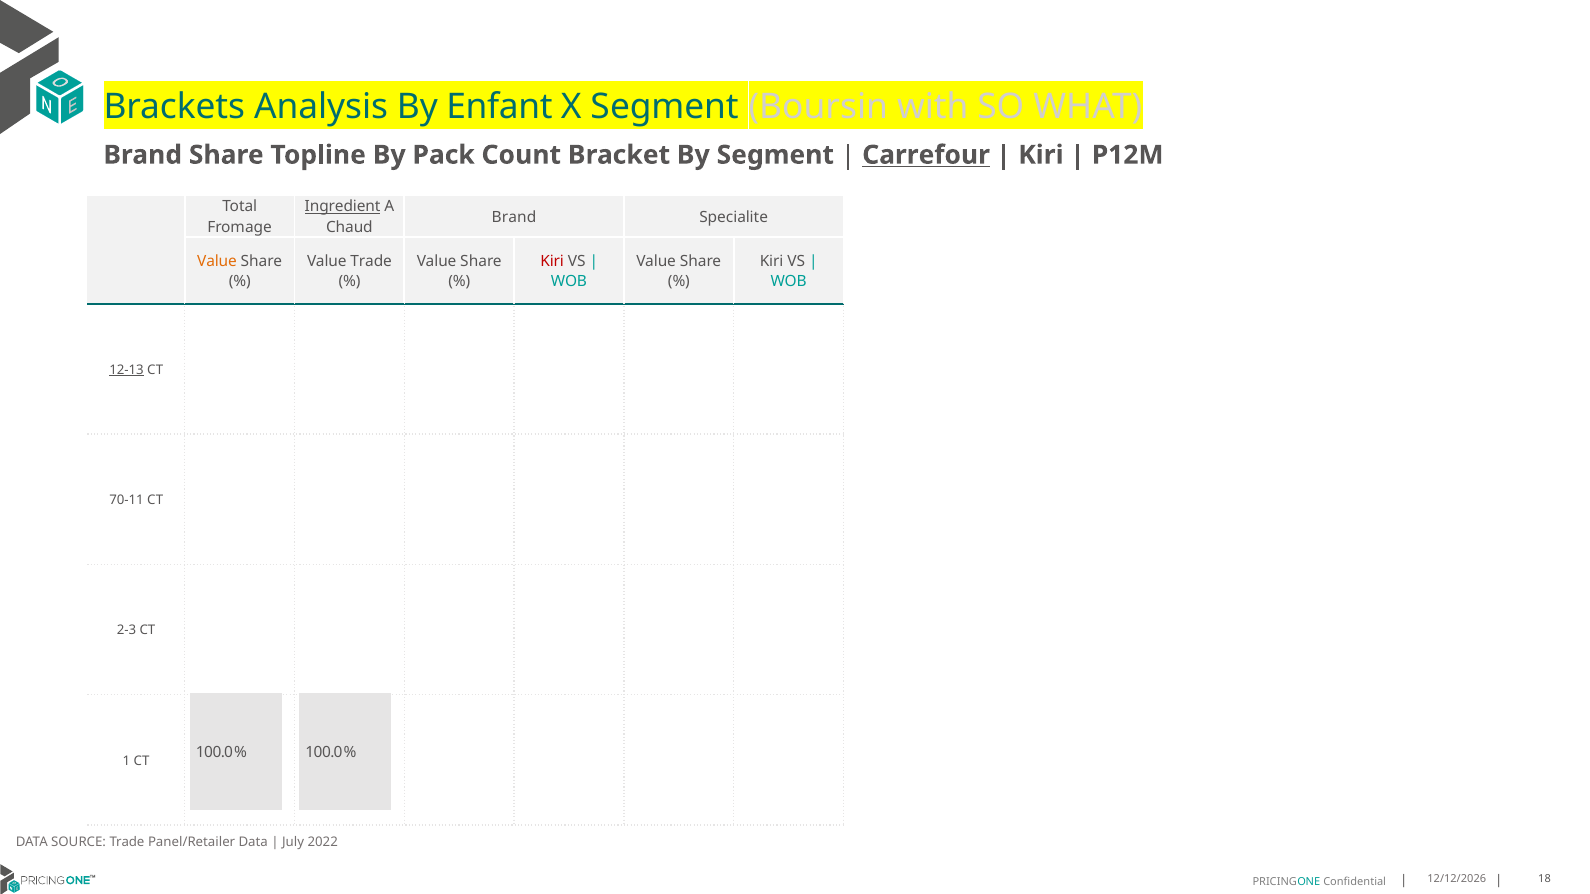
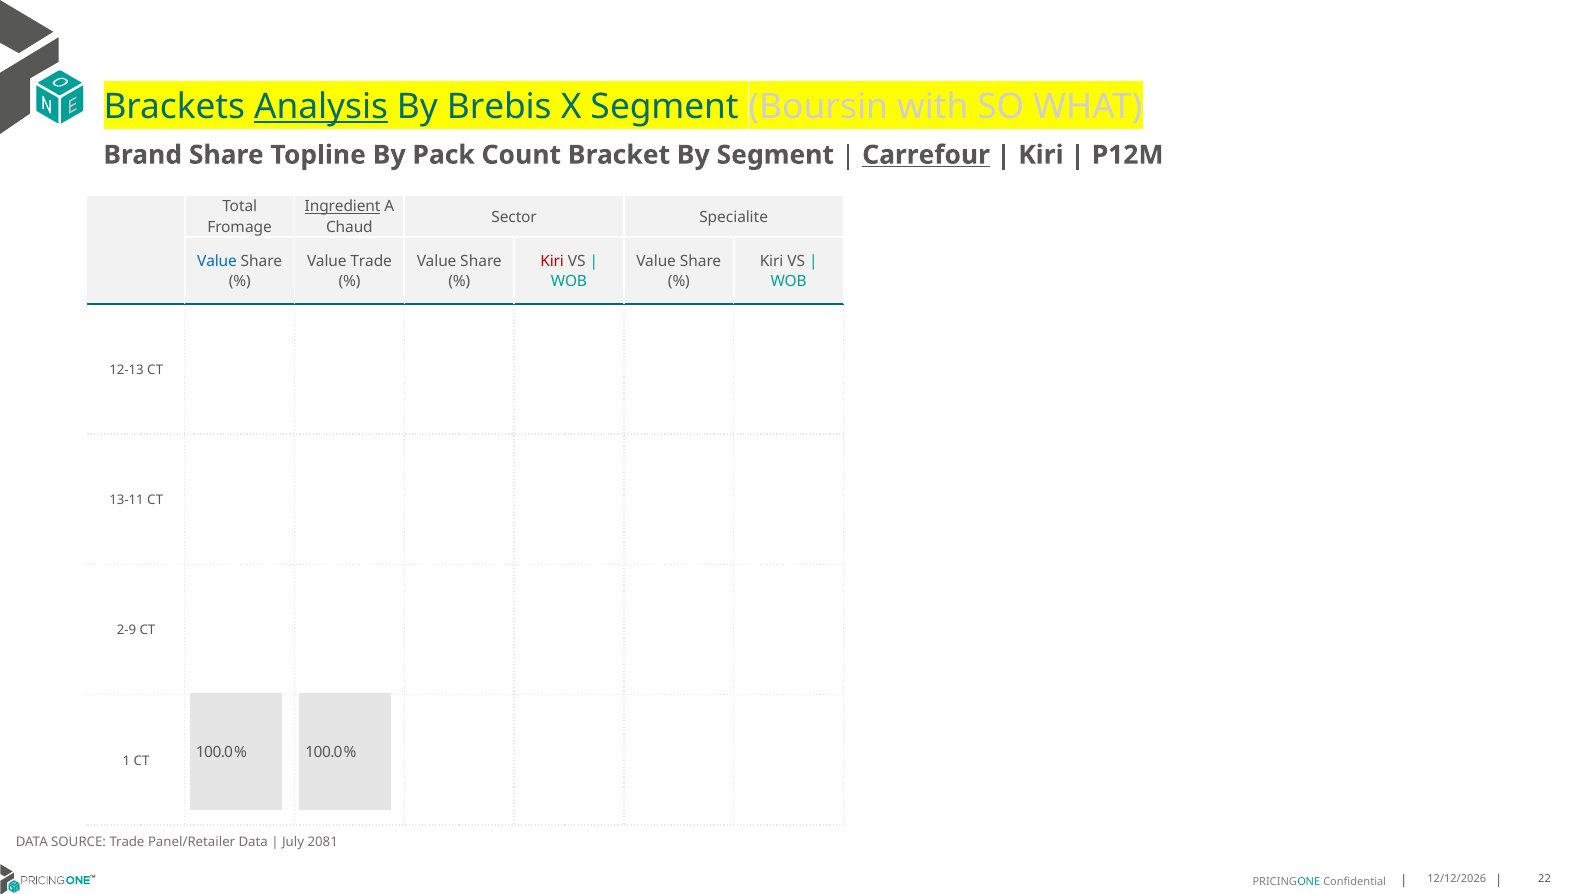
Analysis underline: none -> present
Enfant: Enfant -> Brebis
Brand at (514, 217): Brand -> Sector
Value at (217, 261) colour: orange -> blue
12-13 underline: present -> none
70-11: 70-11 -> 13-11
2-3: 2-3 -> 2-9
2022: 2022 -> 2081
18: 18 -> 22
